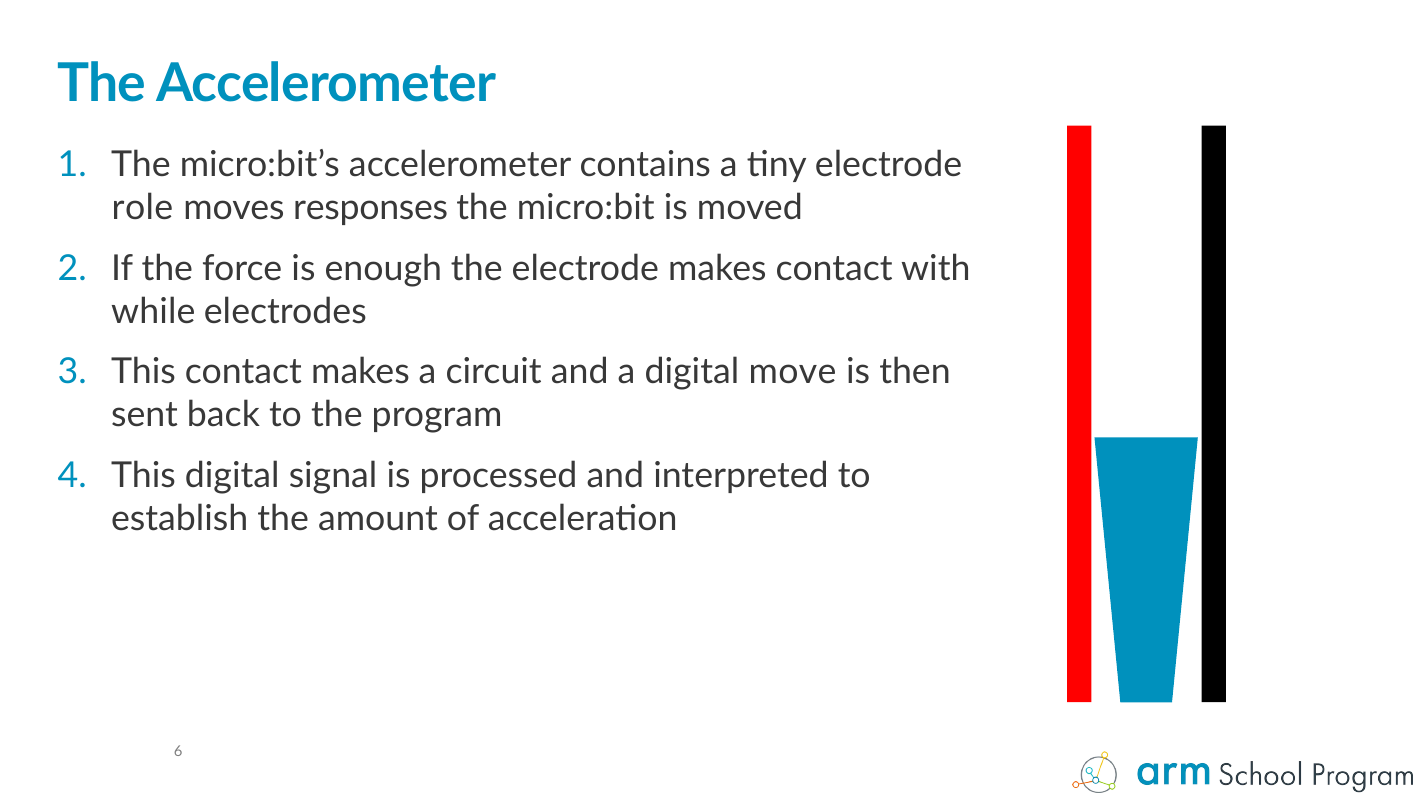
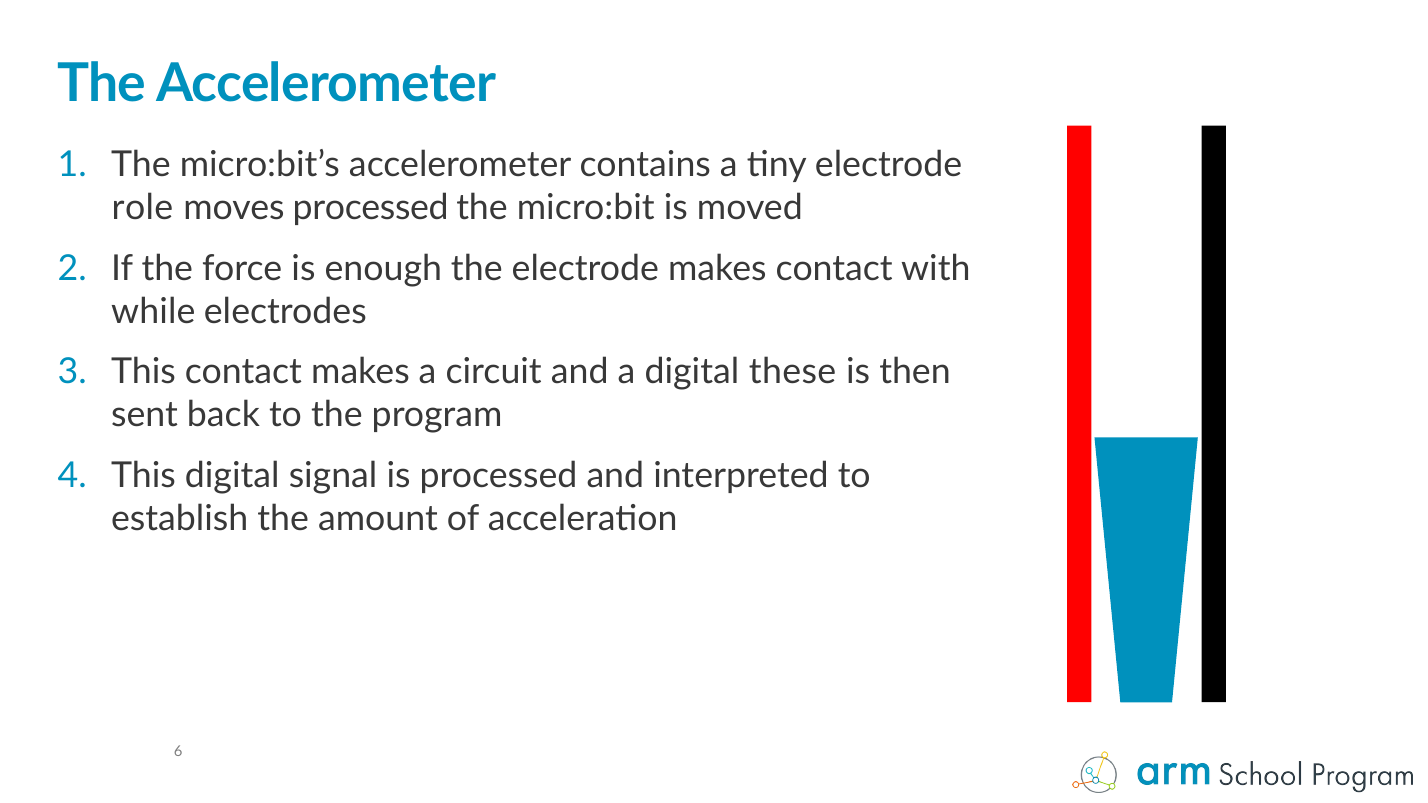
moves responses: responses -> processed
move: move -> these
